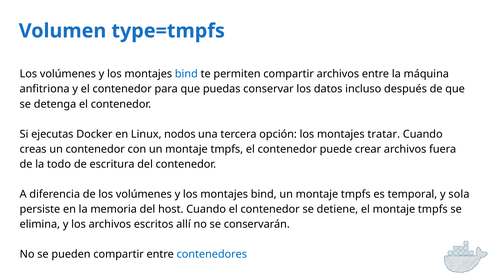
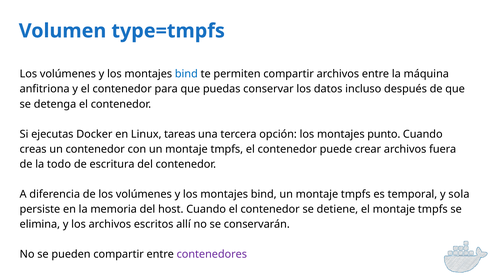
nodos: nodos -> tareas
tratar: tratar -> punto
contenedores colour: blue -> purple
